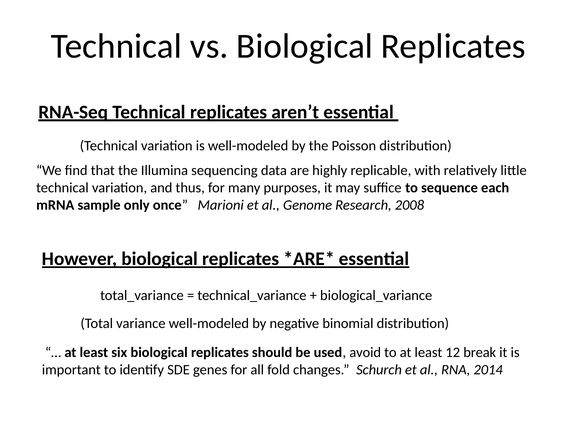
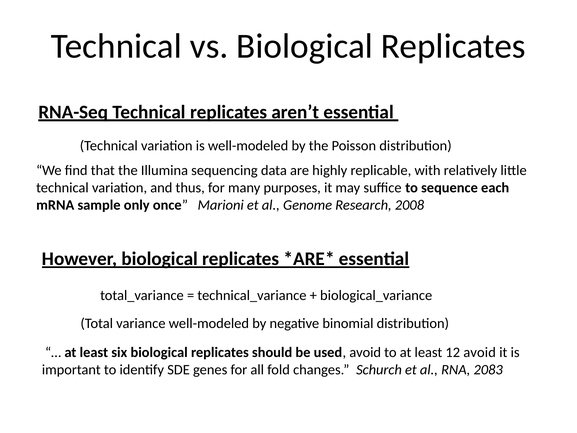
12 break: break -> avoid
2014: 2014 -> 2083
